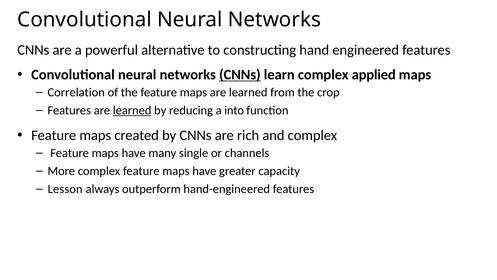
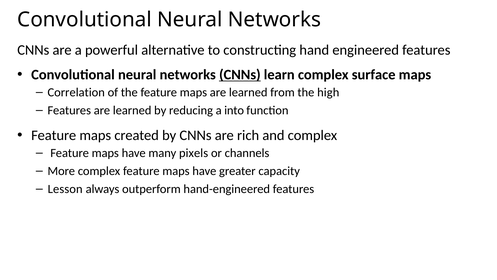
applied: applied -> surface
crop: crop -> high
learned at (132, 110) underline: present -> none
single: single -> pixels
